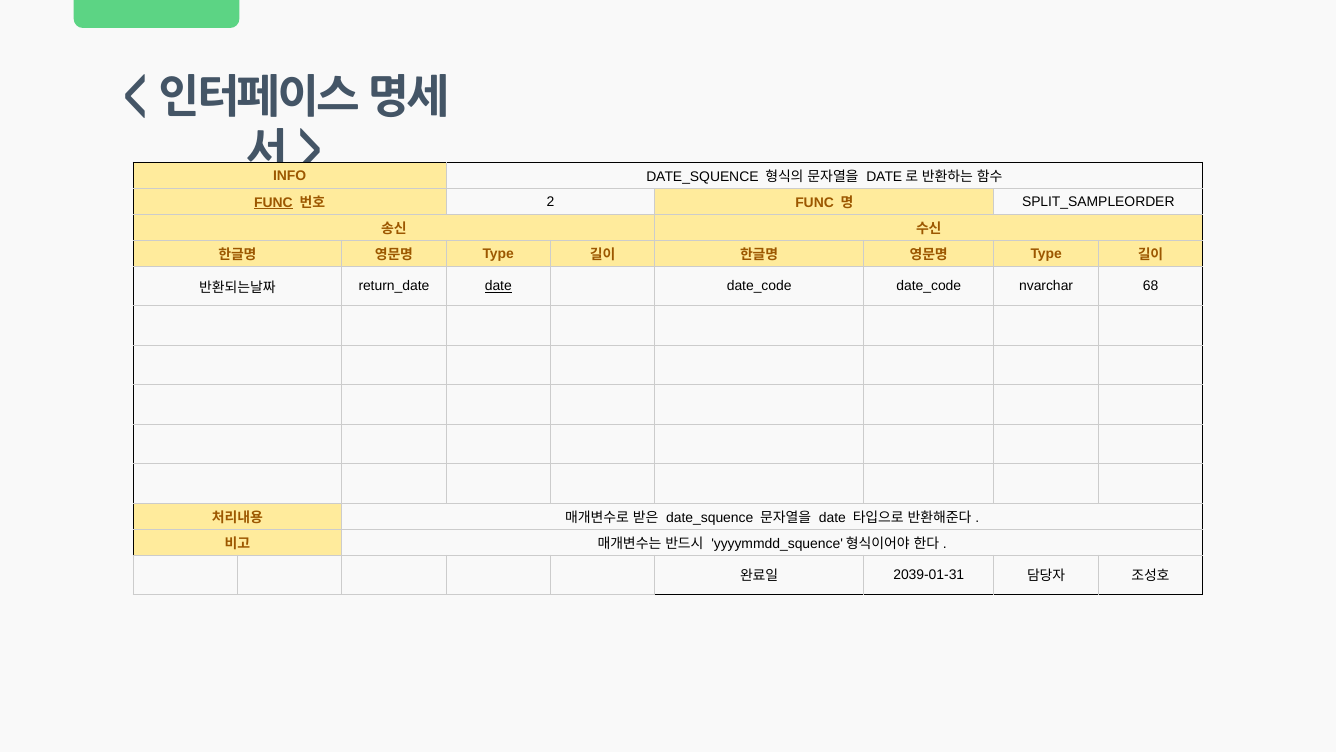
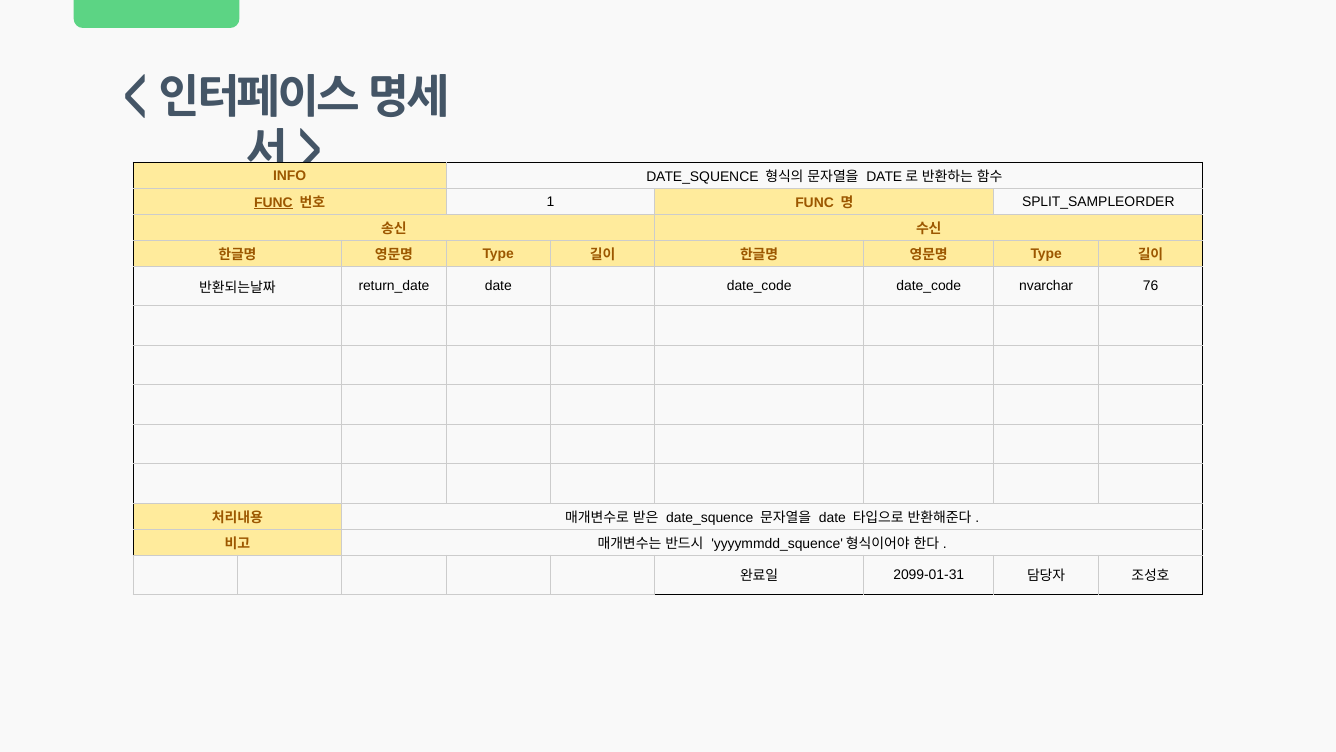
2: 2 -> 1
date at (498, 286) underline: present -> none
68: 68 -> 76
2039-01-31: 2039-01-31 -> 2099-01-31
